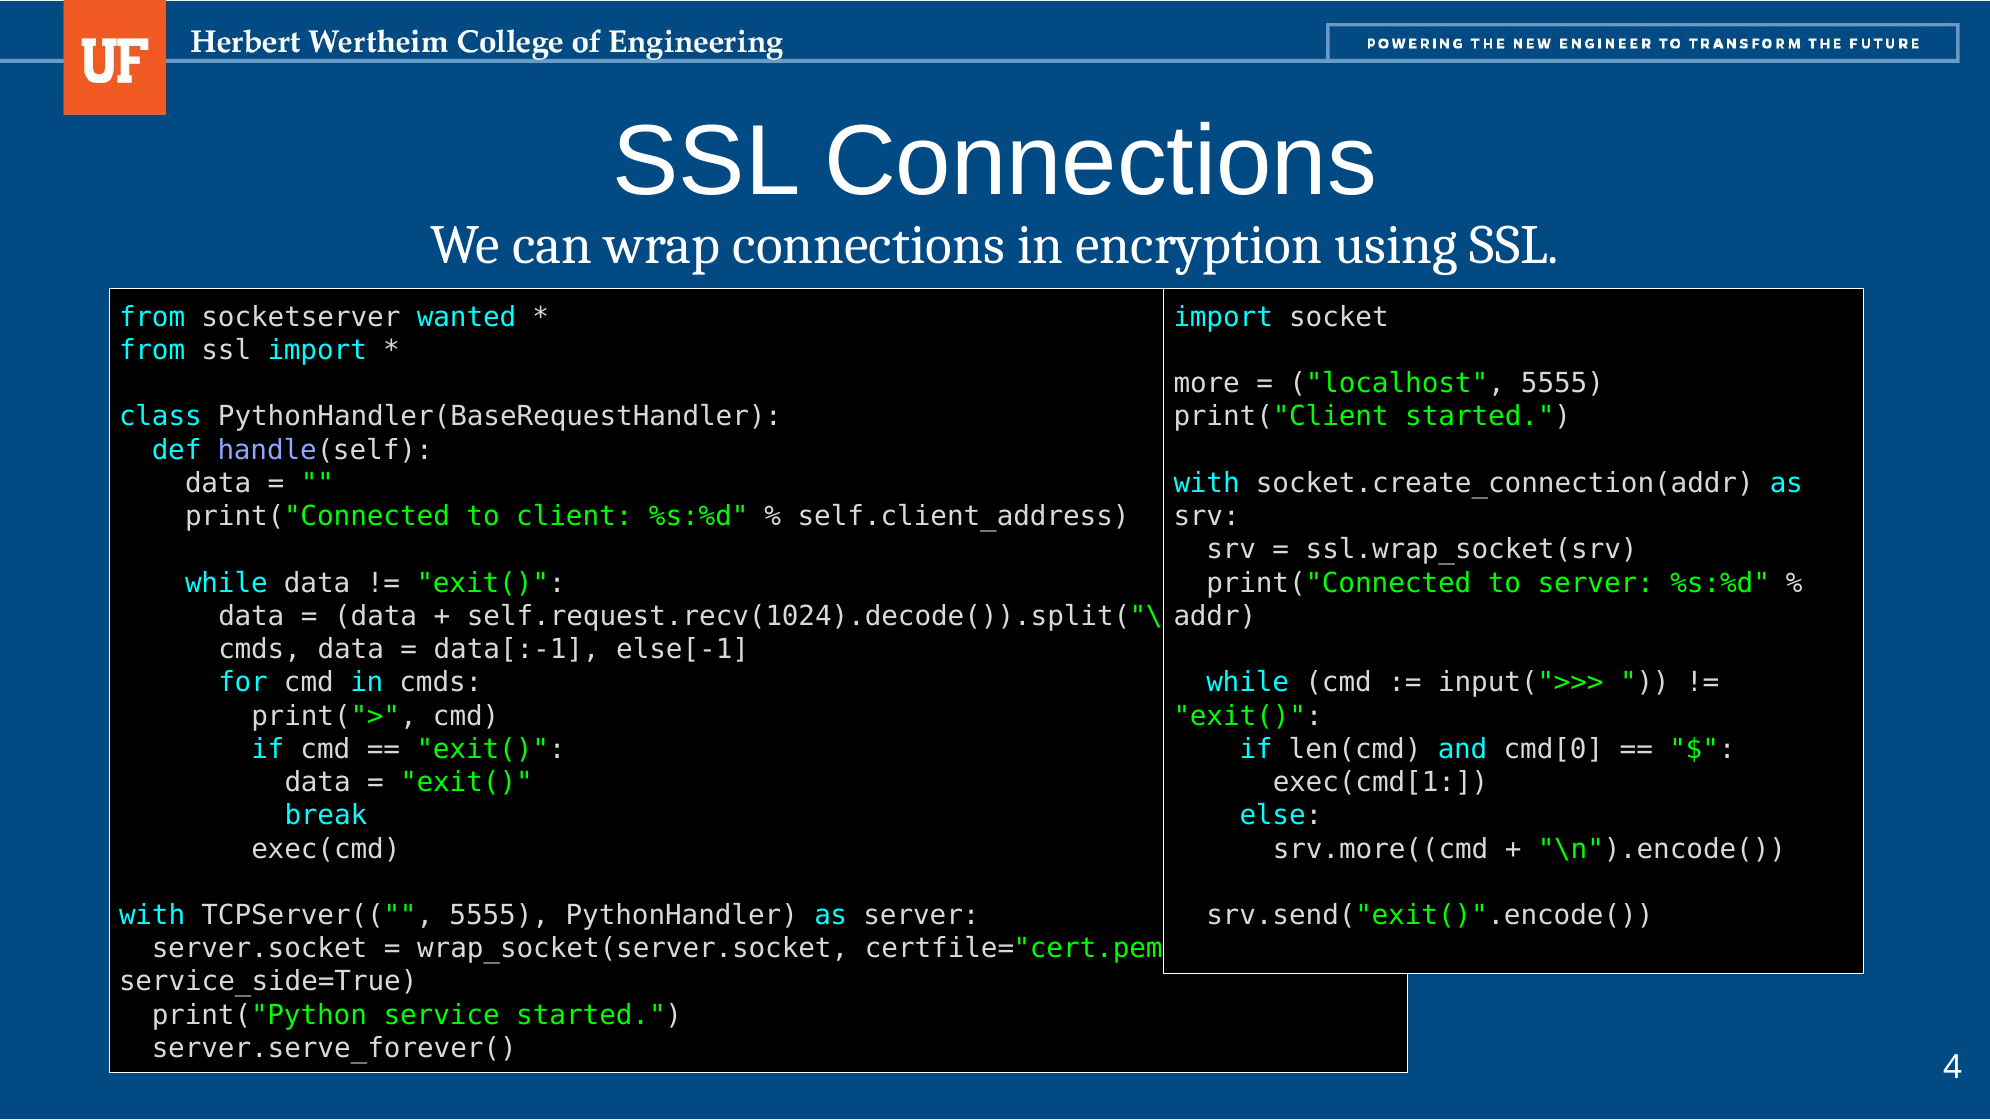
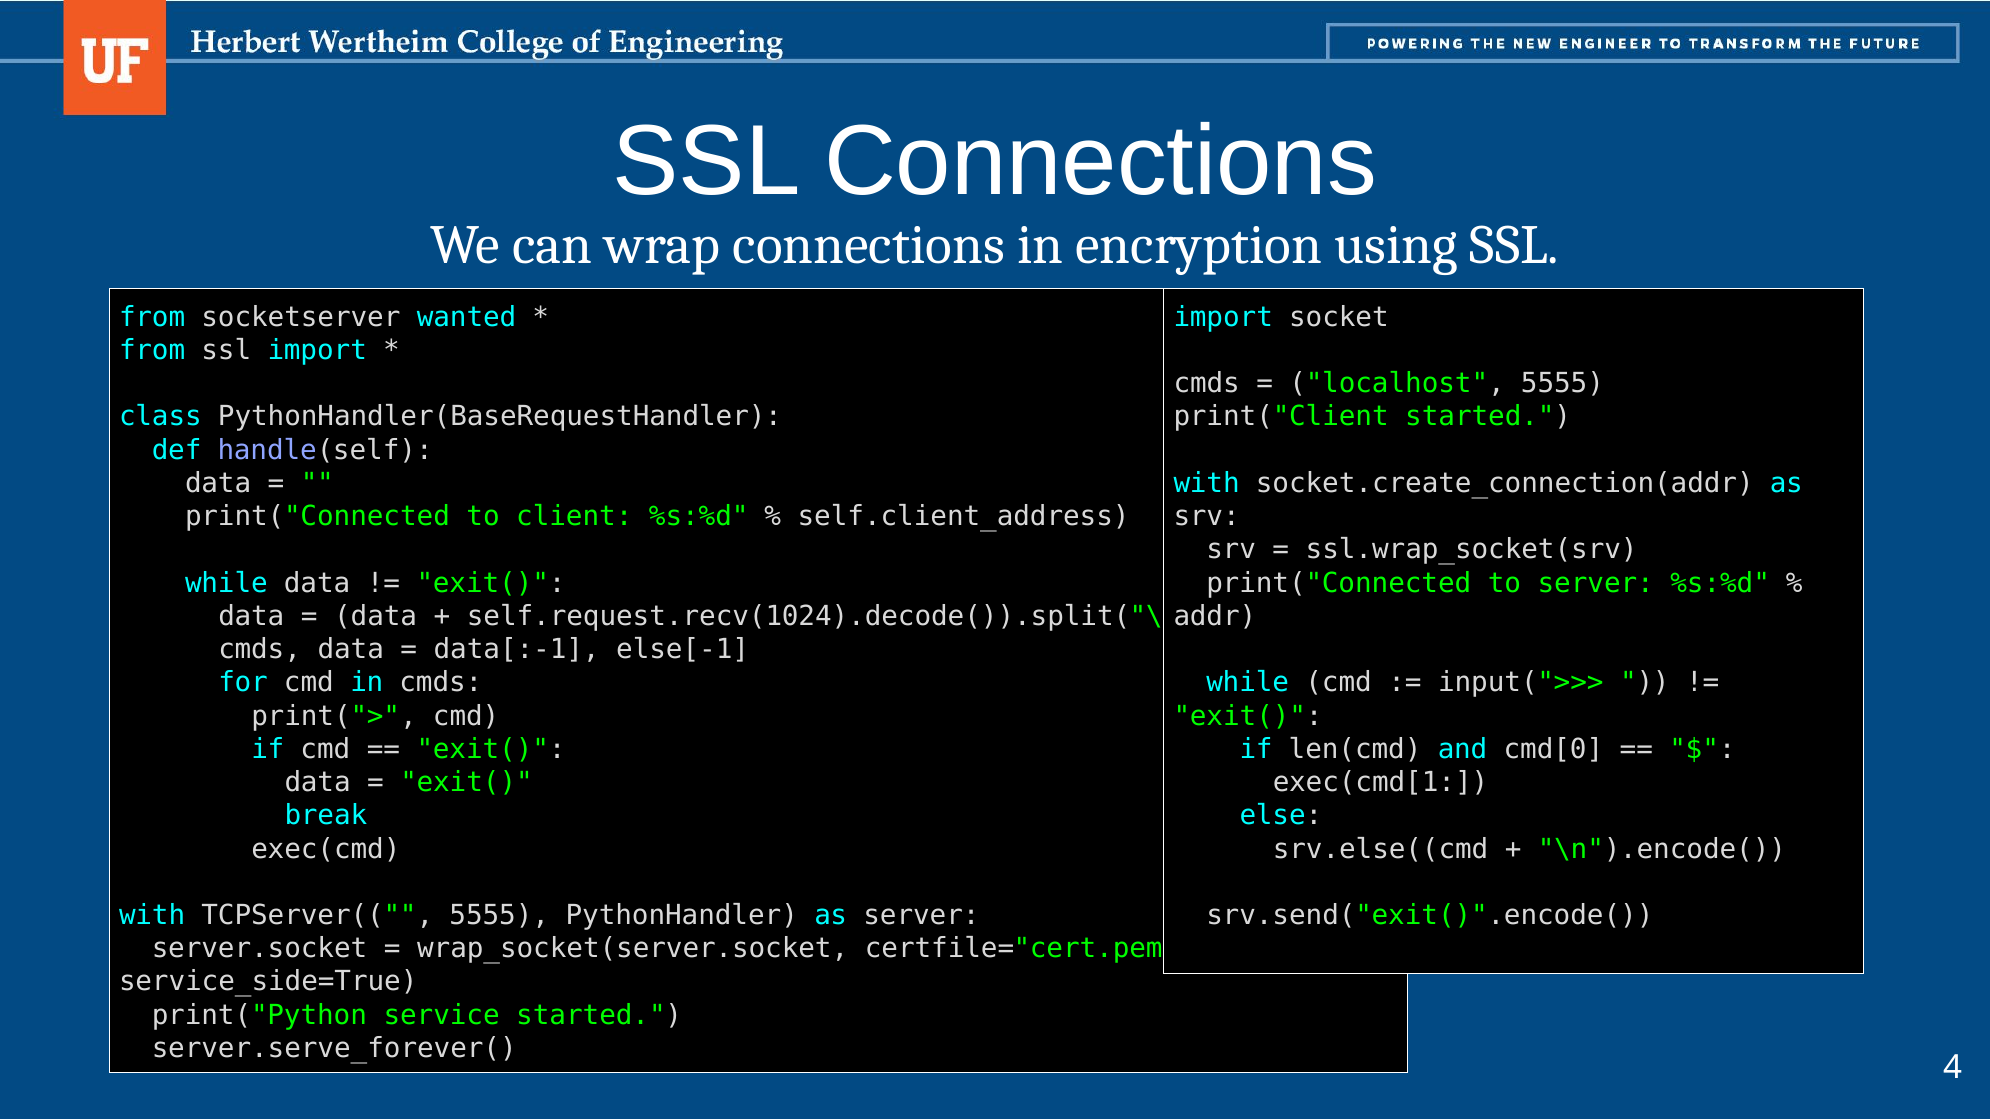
more at (1207, 383): more -> cmds
srv.more((cmd: srv.more((cmd -> srv.else((cmd
